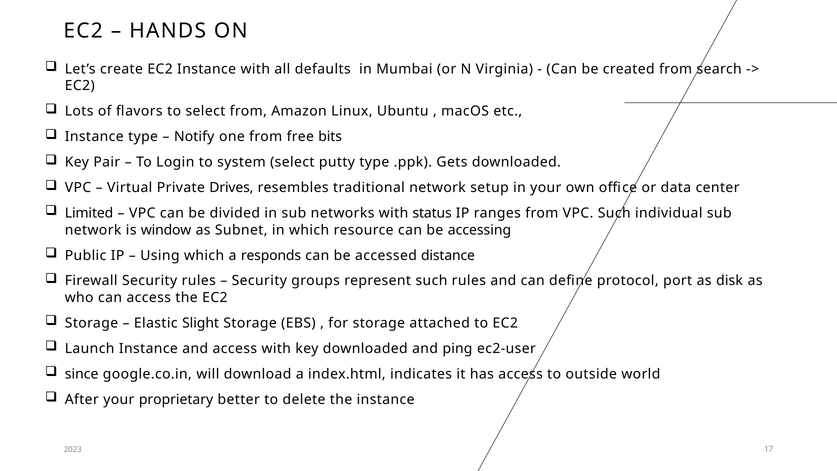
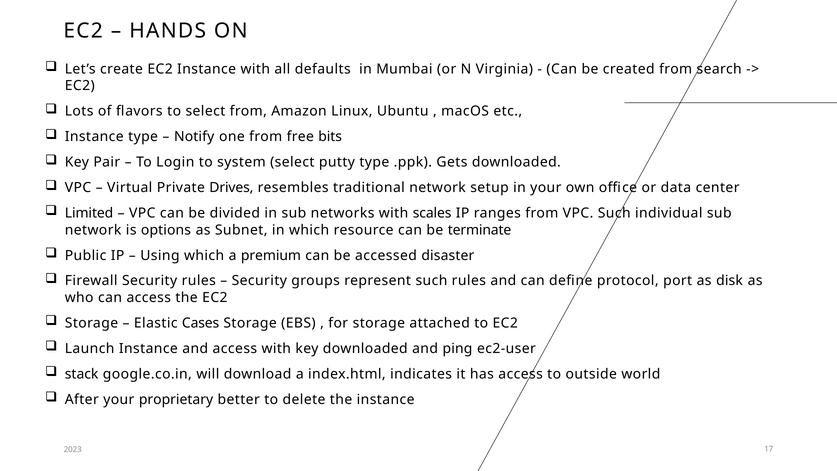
status: status -> scales
window: window -> options
accessing: accessing -> terminate
responds: responds -> premium
distance: distance -> disaster
Slight: Slight -> Cases
since: since -> stack
